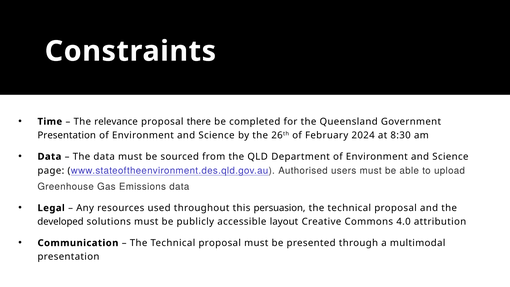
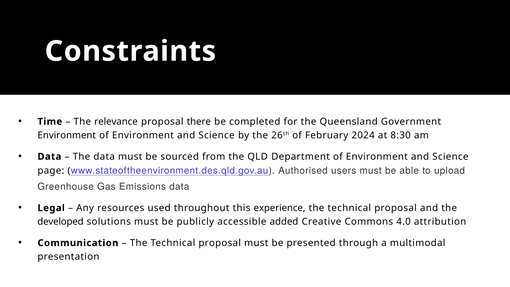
Presentation at (67, 135): Presentation -> Environment
persuasion: persuasion -> experience
layout: layout -> added
